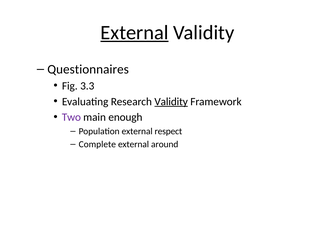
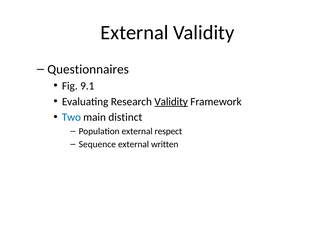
External at (134, 32) underline: present -> none
3.3: 3.3 -> 9.1
Two colour: purple -> blue
enough: enough -> distinct
Complete: Complete -> Sequence
around: around -> written
